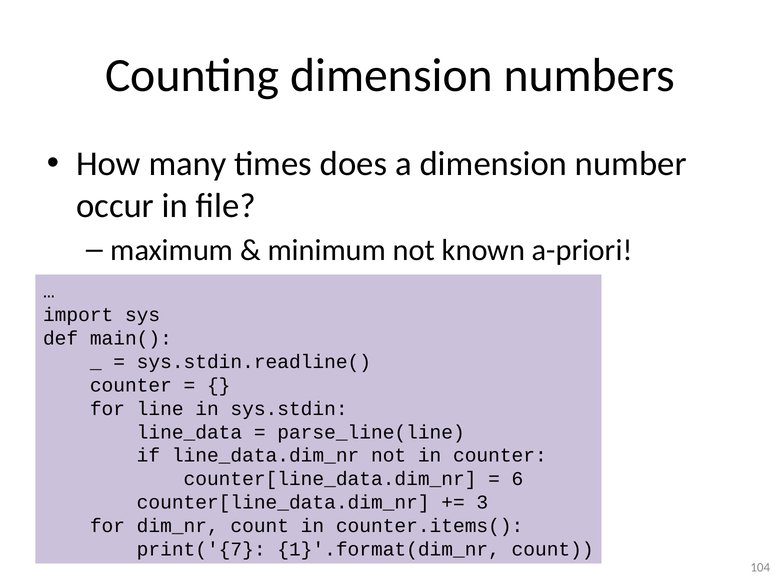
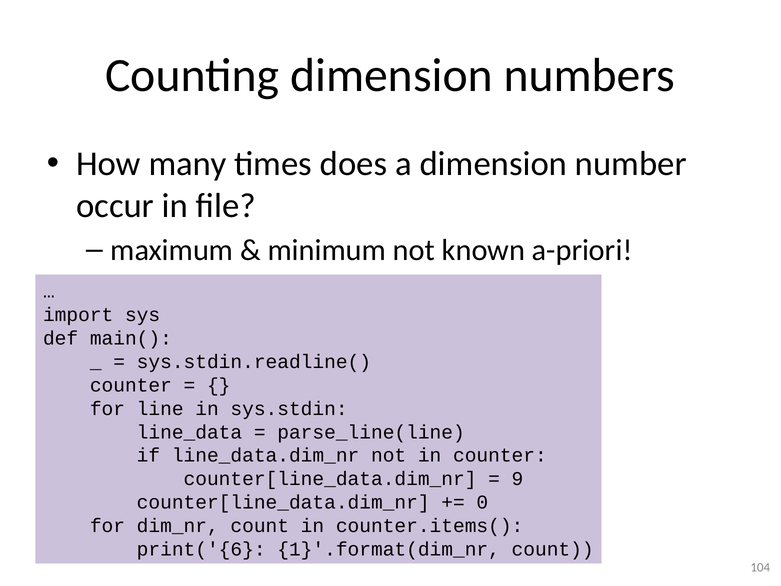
6: 6 -> 9
3: 3 -> 0
print('{7: print('{7 -> print('{6
